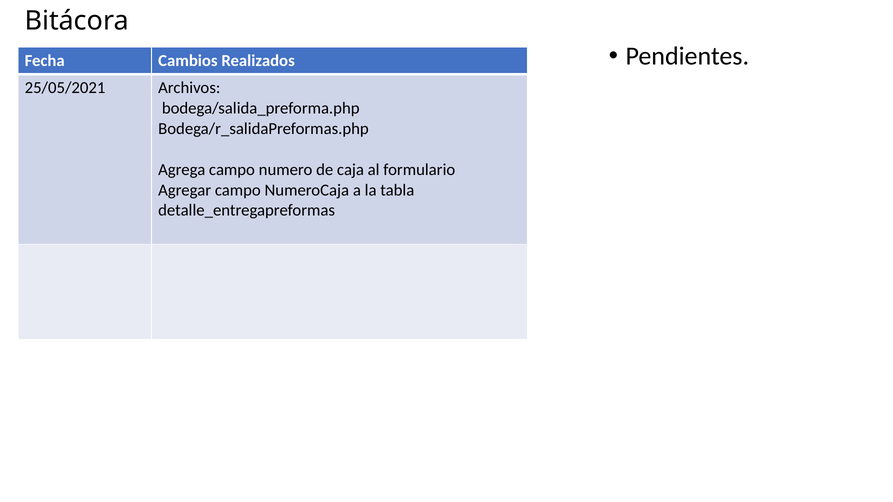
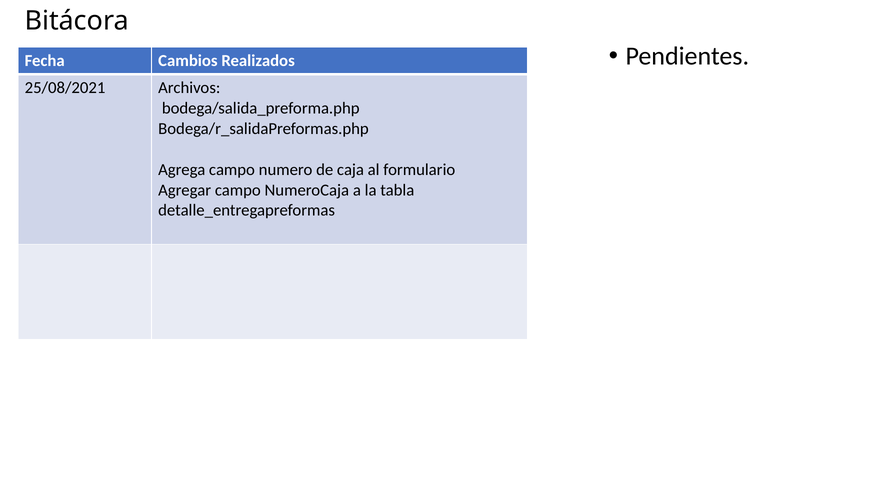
25/05/2021: 25/05/2021 -> 25/08/2021
